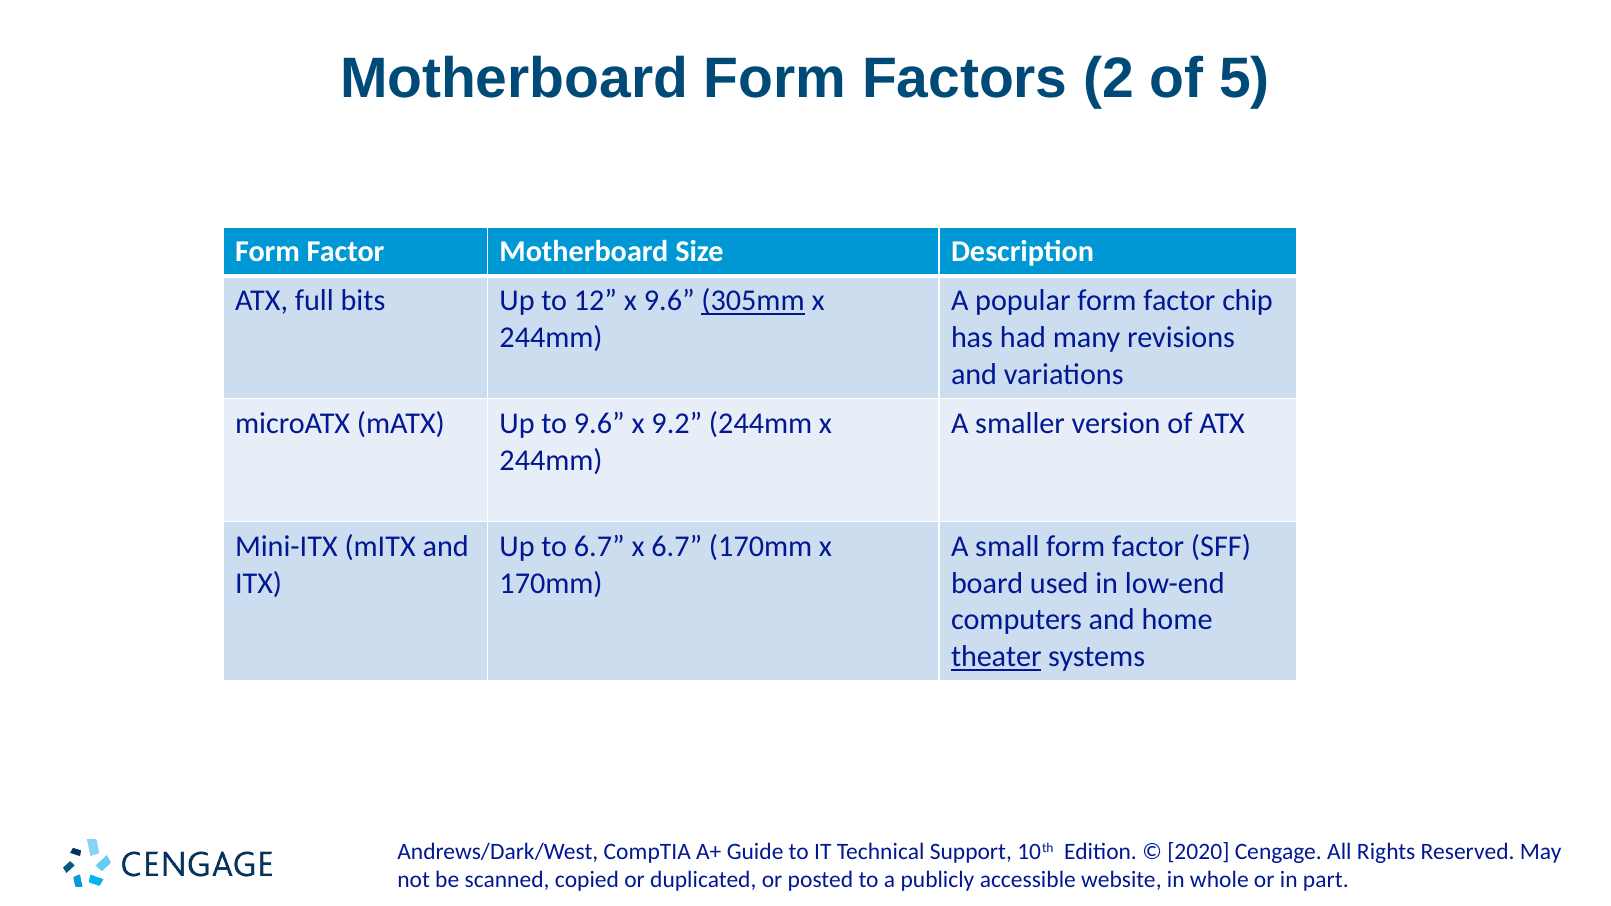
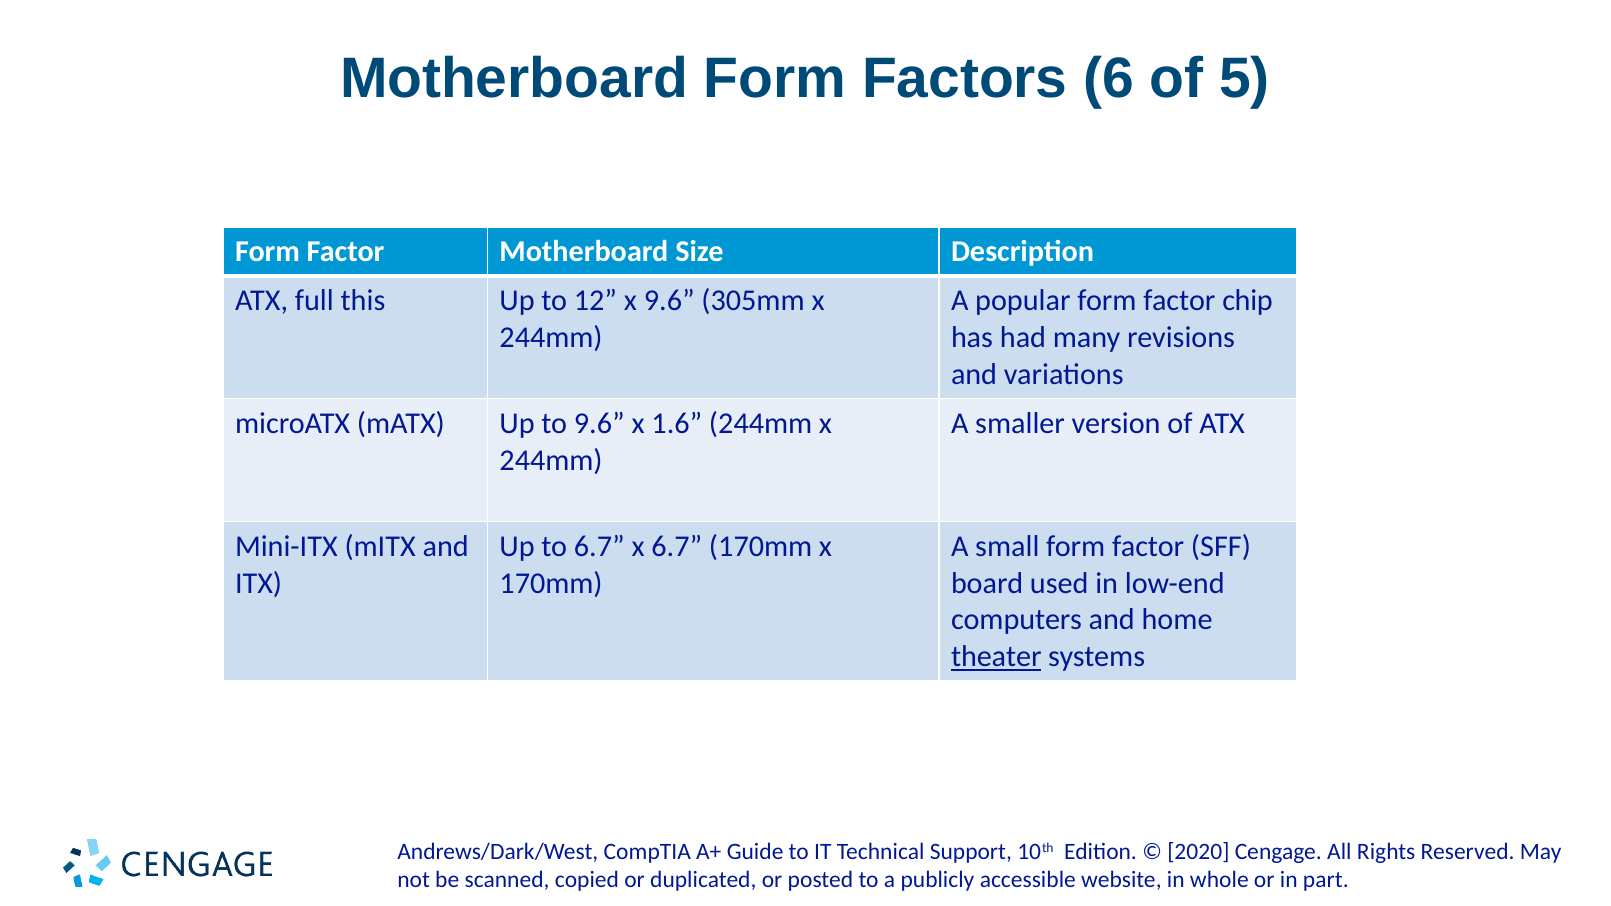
2: 2 -> 6
bits: bits -> this
305mm underline: present -> none
9.2: 9.2 -> 1.6
